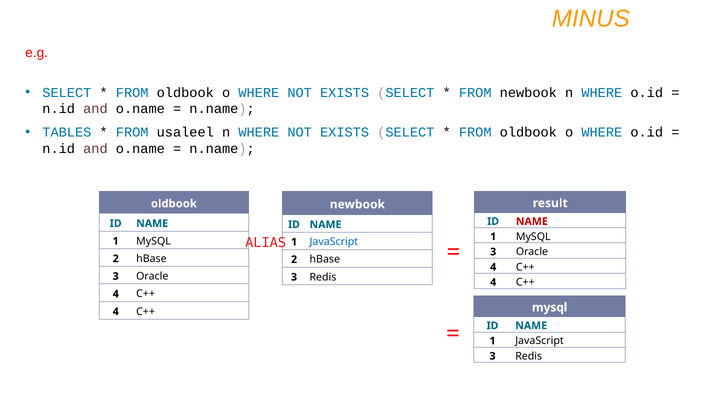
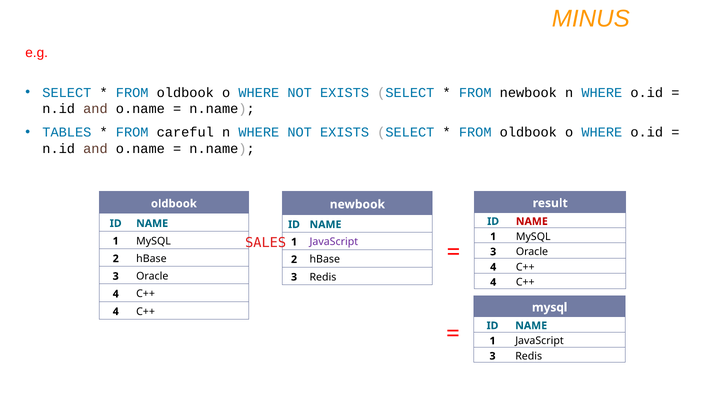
usaleel: usaleel -> careful
ALIAS: ALIAS -> SALES
JavaScript at (334, 242) colour: blue -> purple
